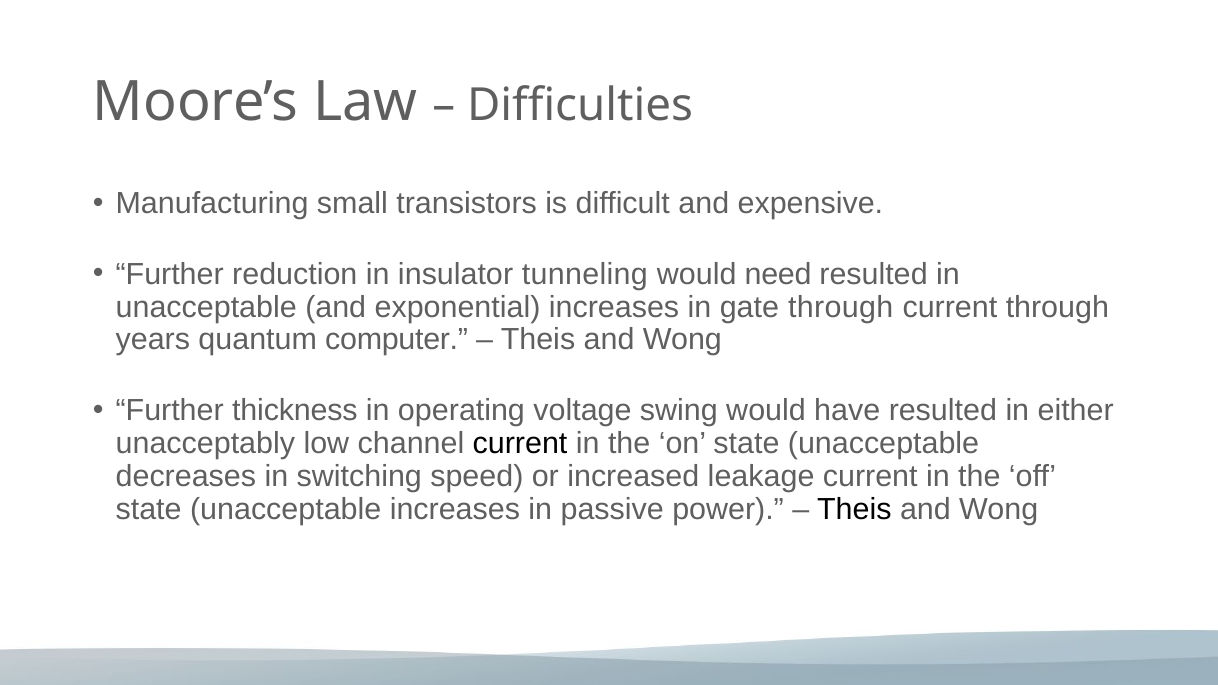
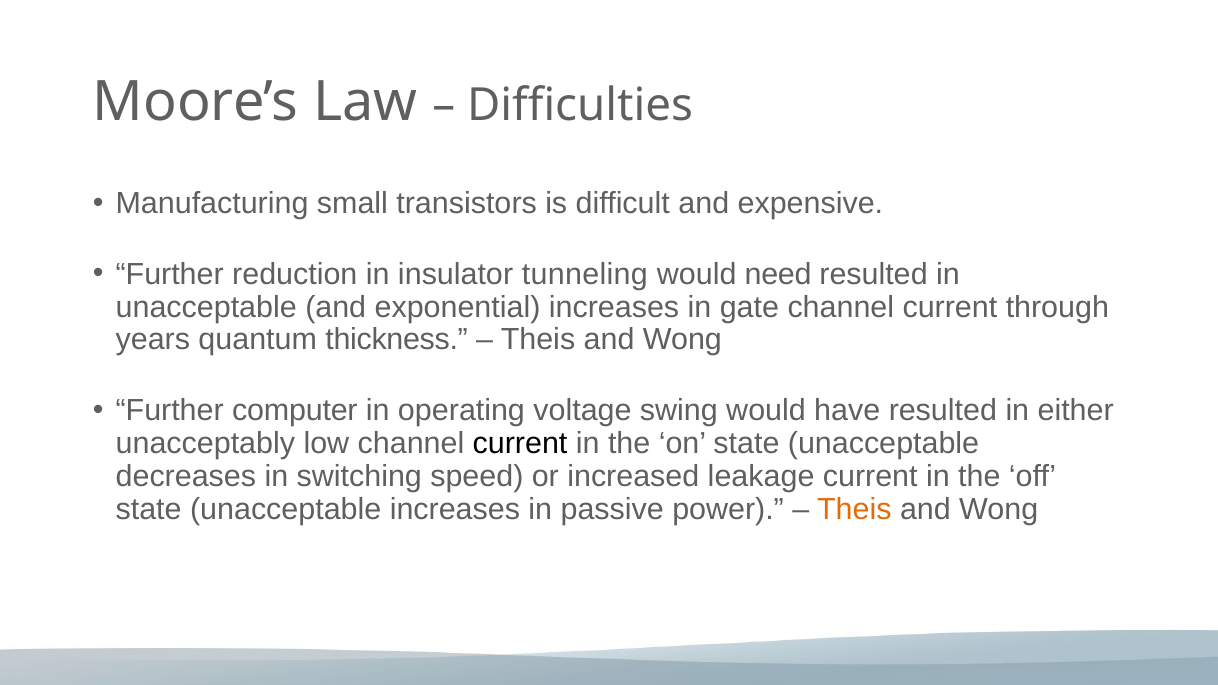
gate through: through -> channel
computer: computer -> thickness
thickness: thickness -> computer
Theis at (854, 509) colour: black -> orange
